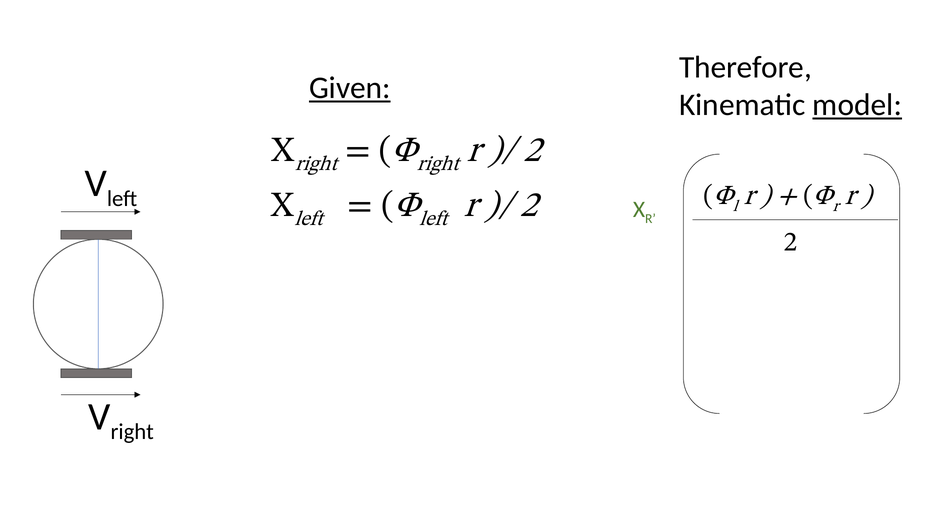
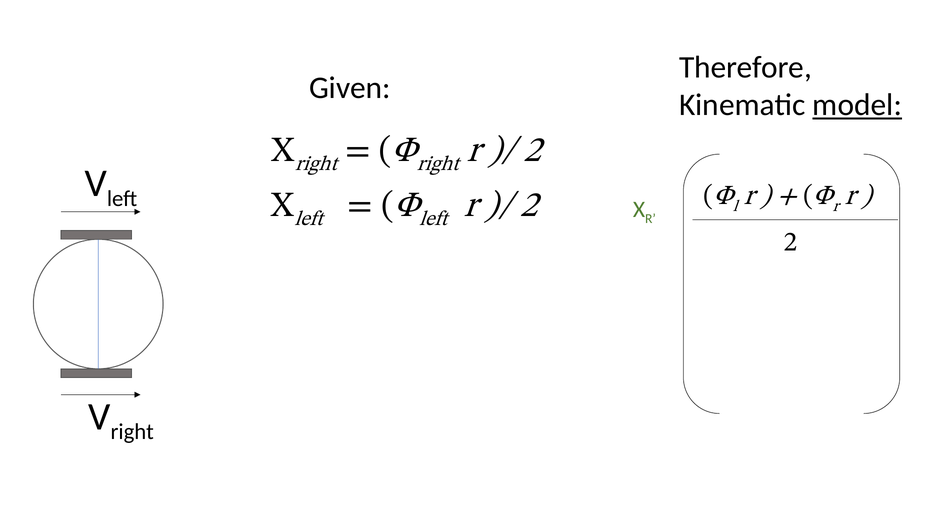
Given underline: present -> none
